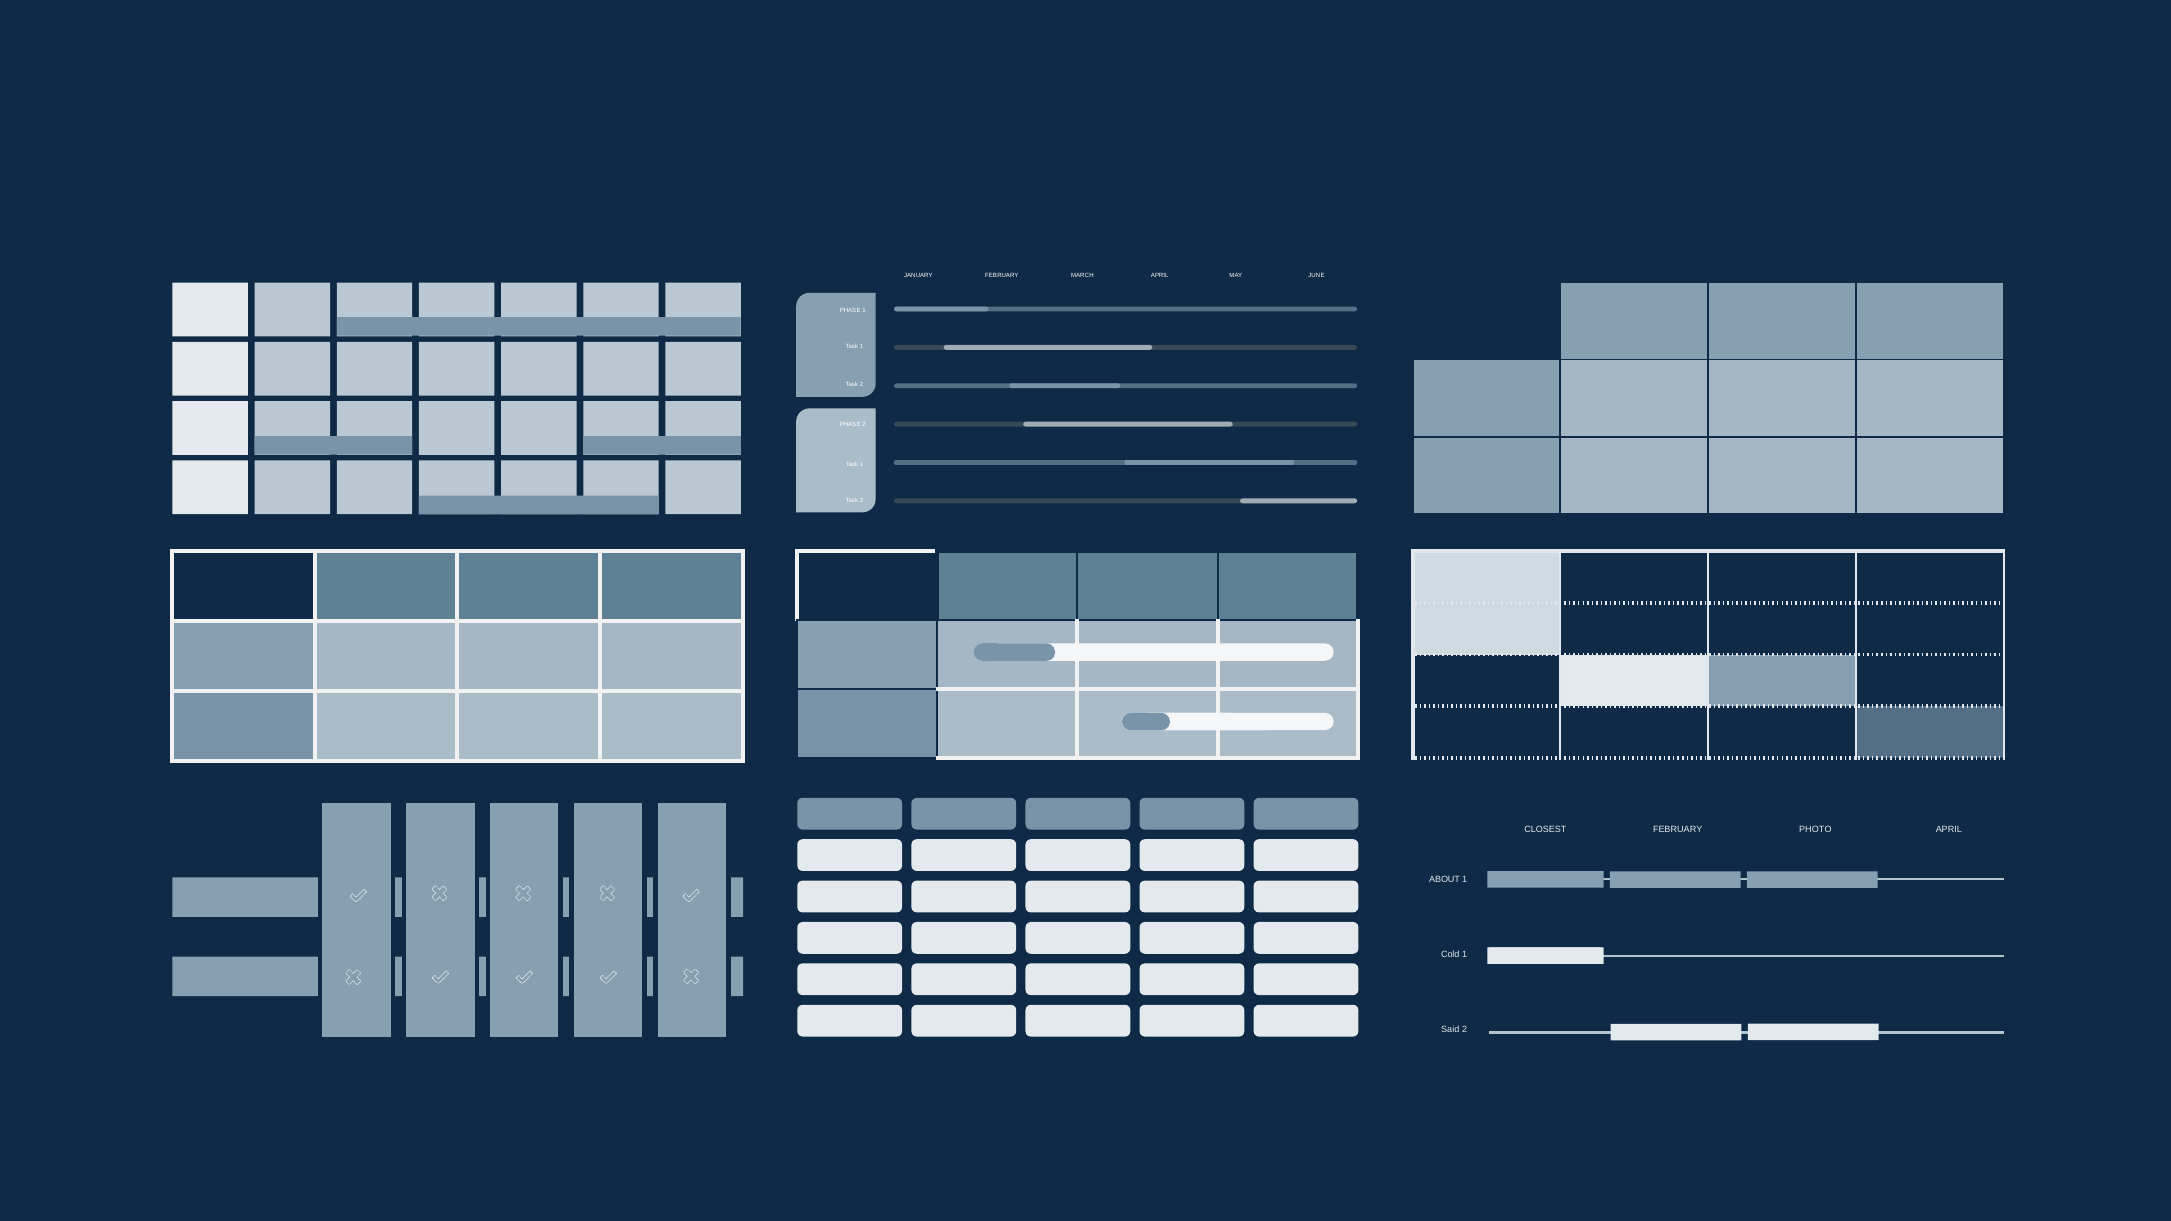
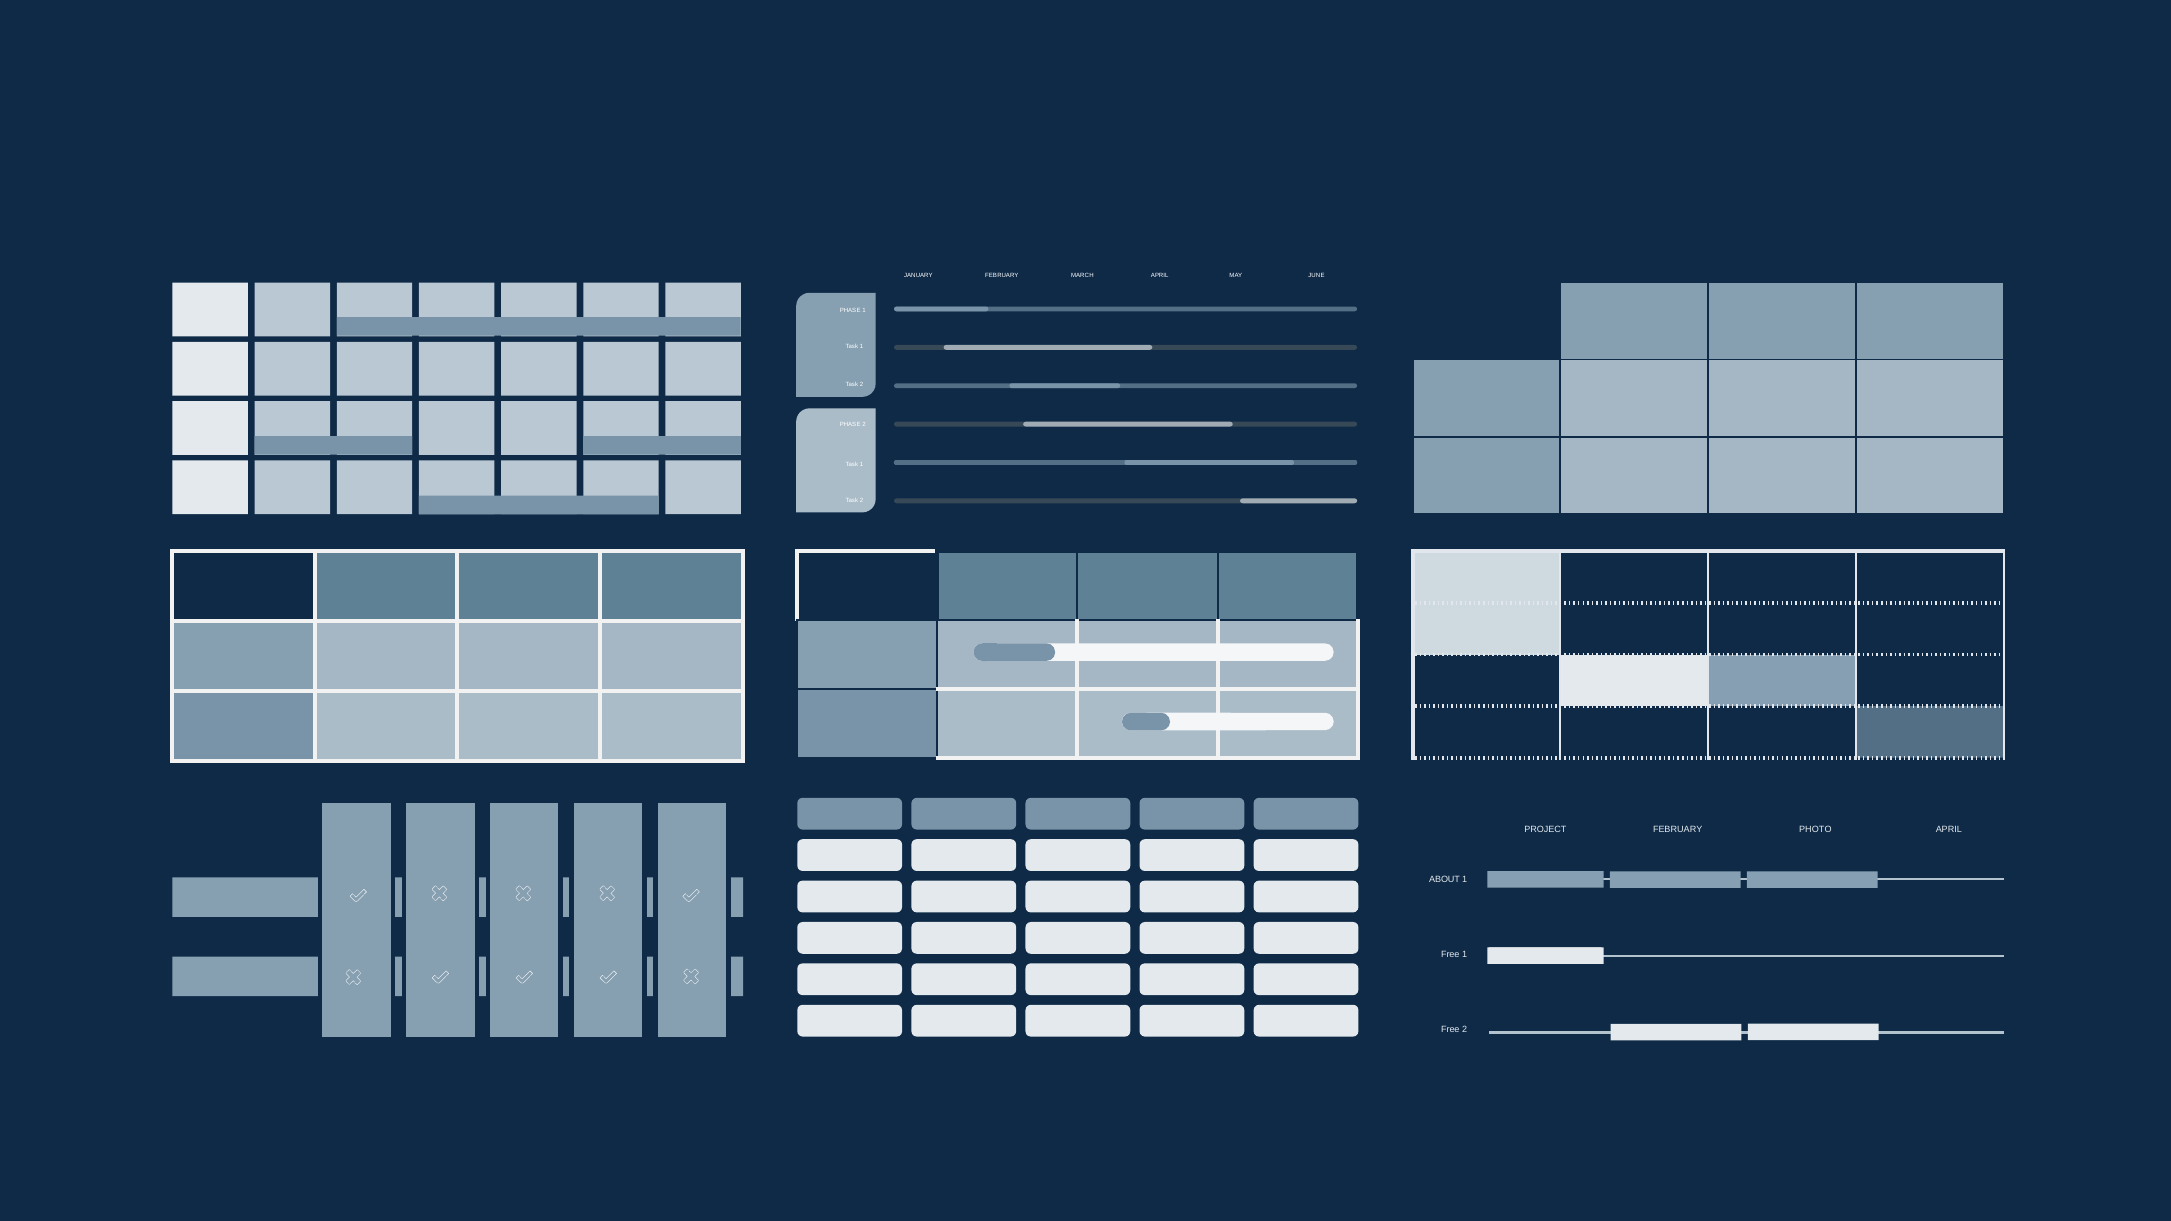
CLOSEST: CLOSEST -> PROJECT
Cold at (1450, 955): Cold -> Free
Said at (1450, 1030): Said -> Free
